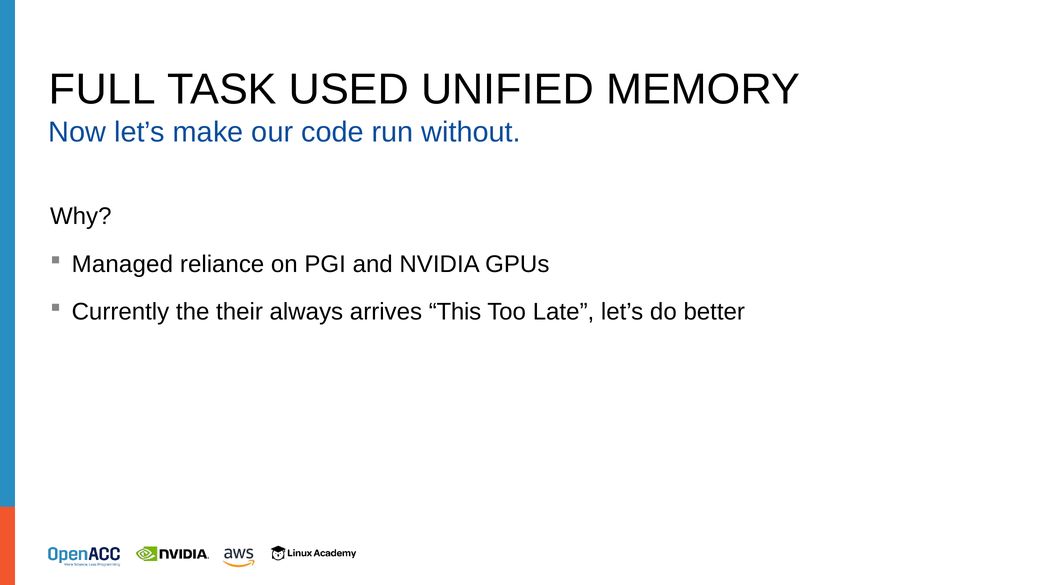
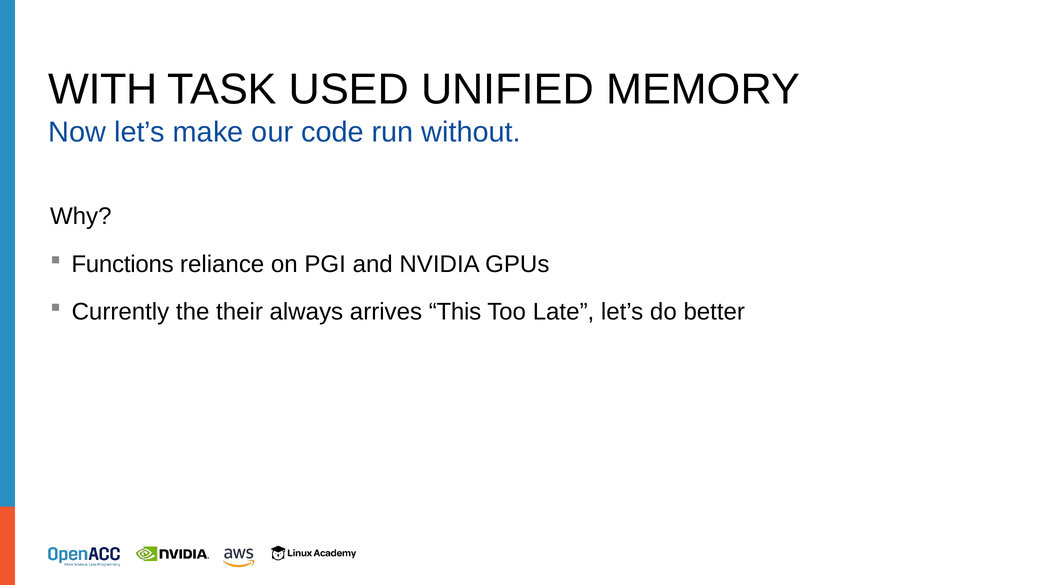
FULL: FULL -> WITH
Managed: Managed -> Functions
